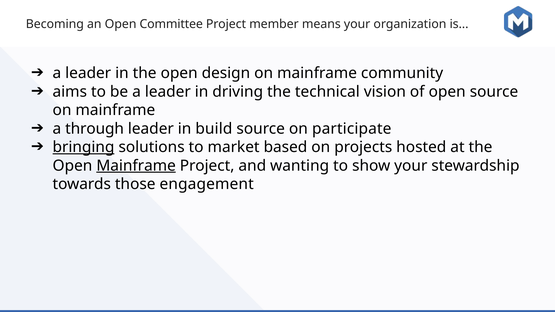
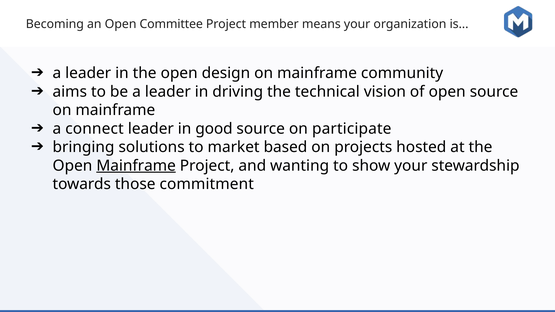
through: through -> connect
build: build -> good
bringing underline: present -> none
engagement: engagement -> commitment
